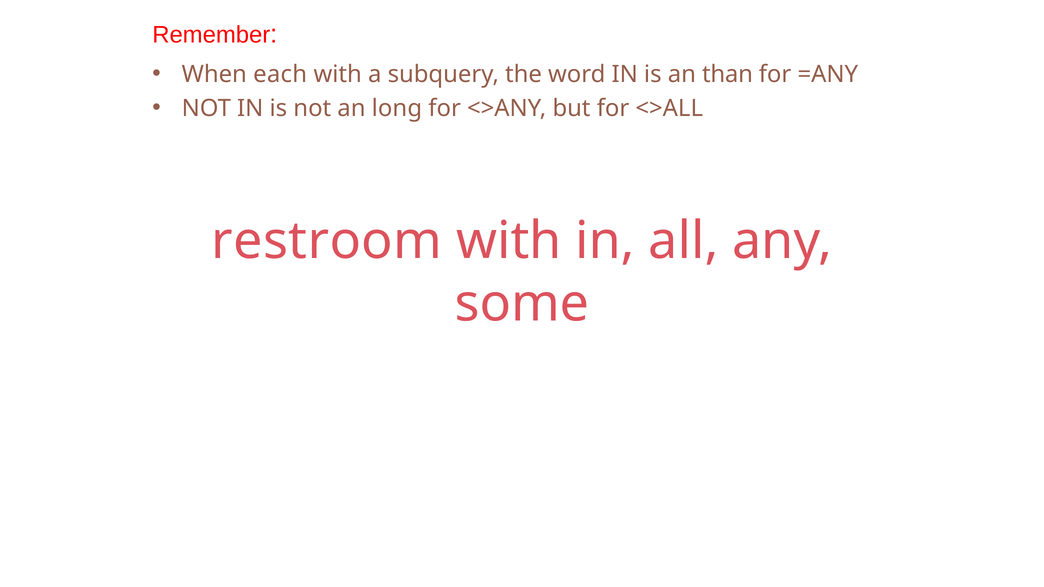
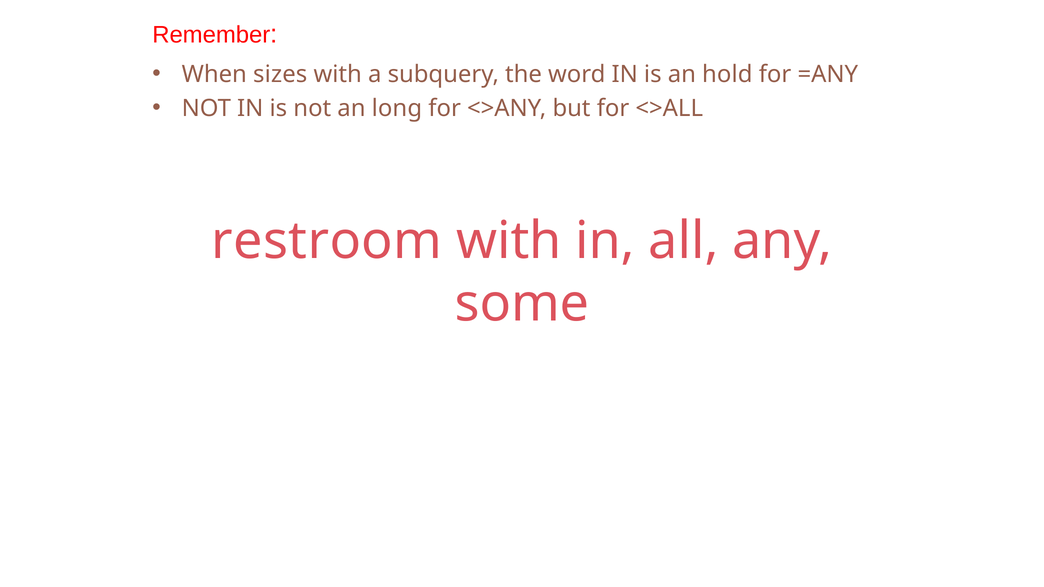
each: each -> sizes
than: than -> hold
